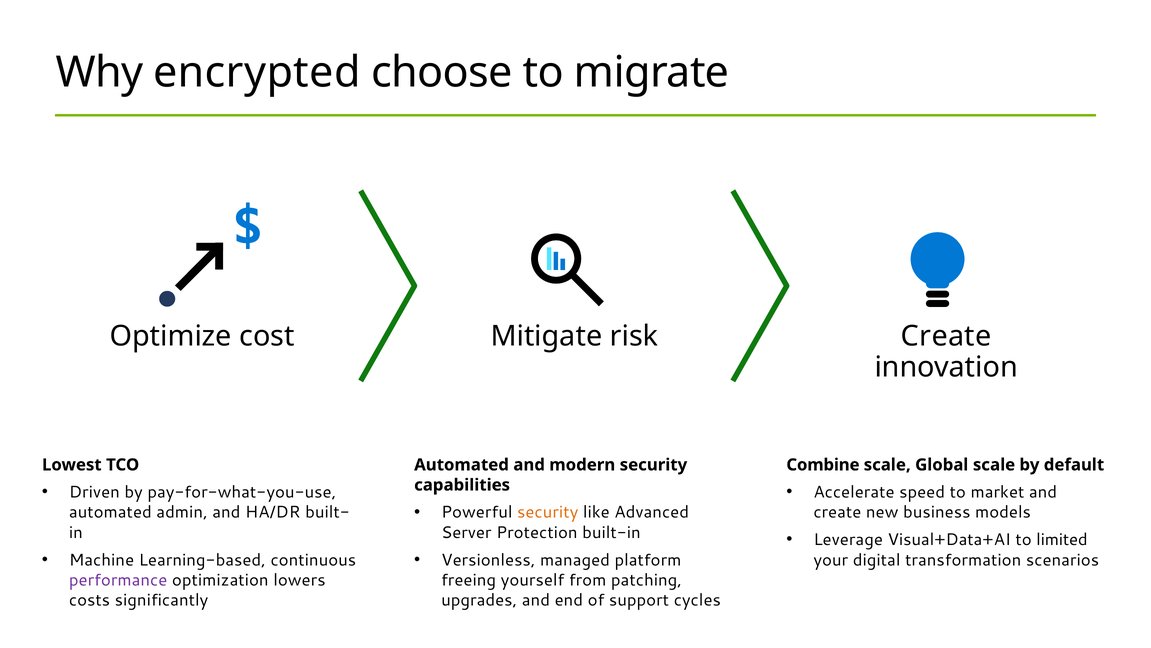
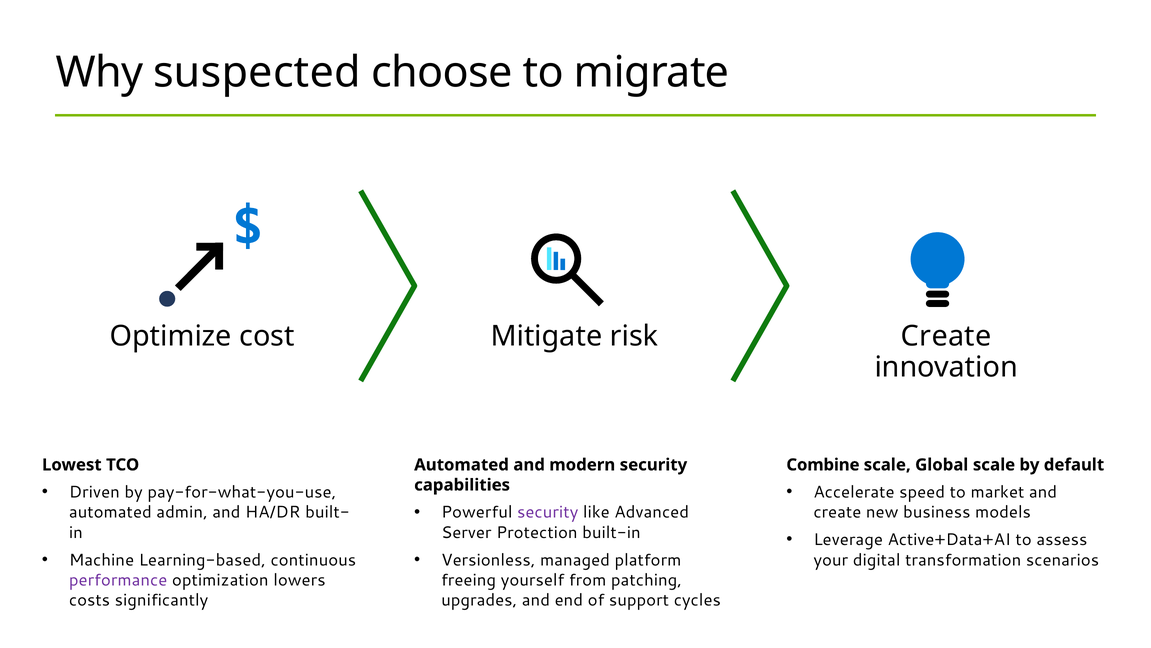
encrypted: encrypted -> suspected
security at (548, 512) colour: orange -> purple
Visual+Data+AI: Visual+Data+AI -> Active+Data+AI
limited: limited -> assess
